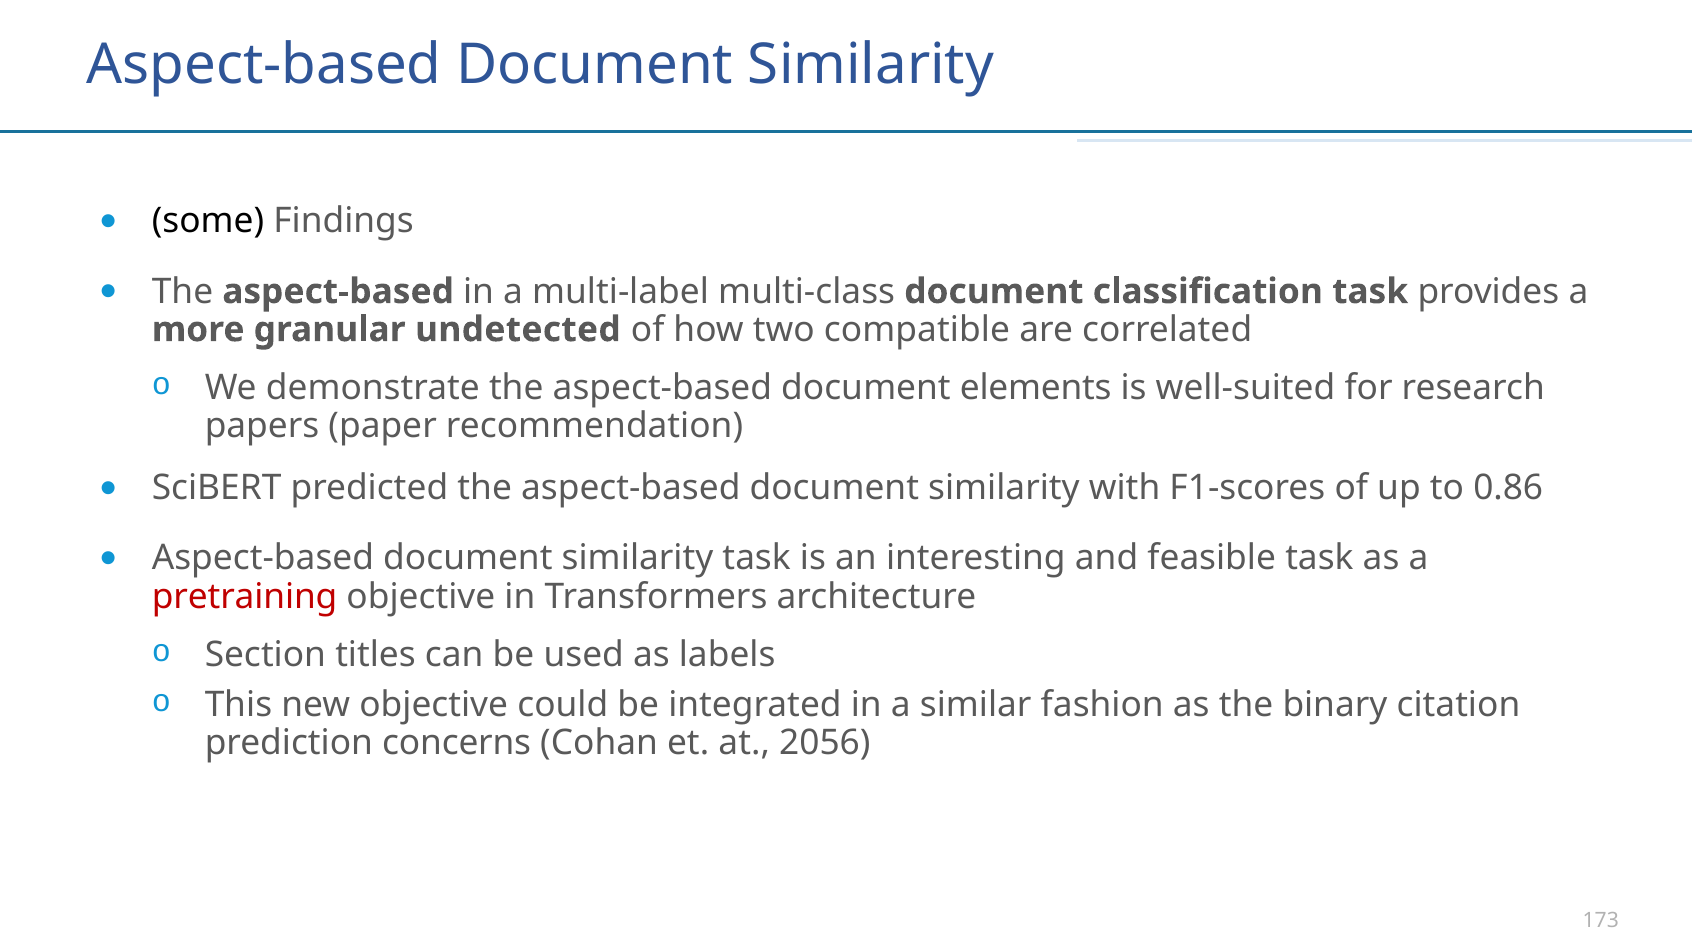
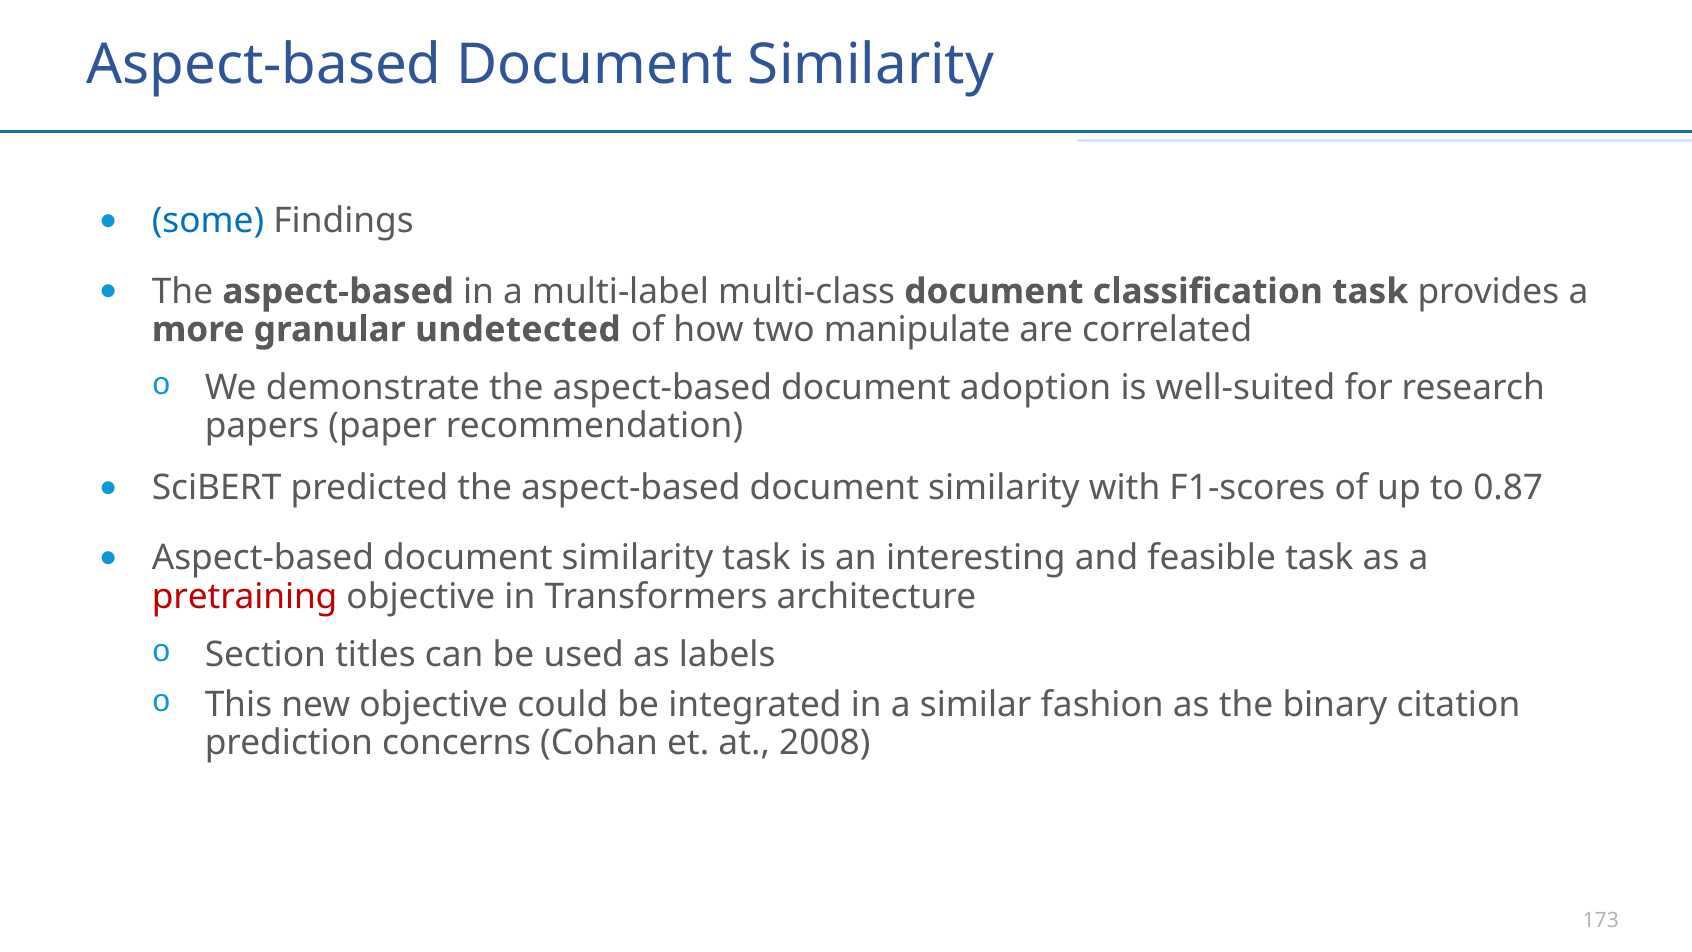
some colour: black -> blue
compatible: compatible -> manipulate
elements: elements -> adoption
0.86: 0.86 -> 0.87
2056: 2056 -> 2008
